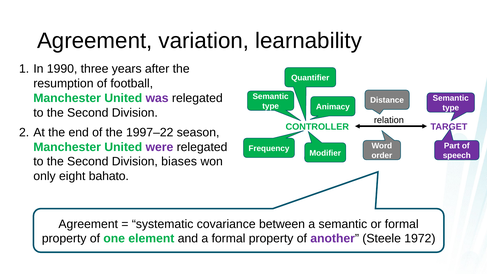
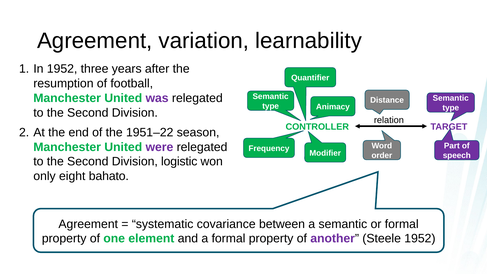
In 1990: 1990 -> 1952
1997–22: 1997–22 -> 1951–22
biases: biases -> logistic
Steele 1972: 1972 -> 1952
